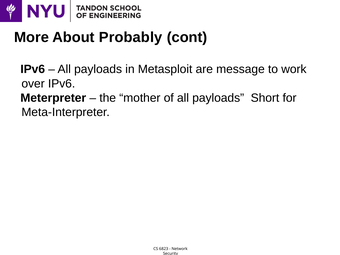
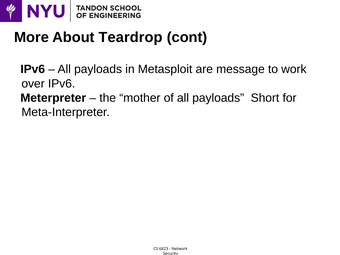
Probably: Probably -> Teardrop
